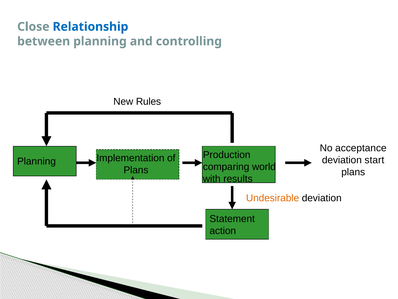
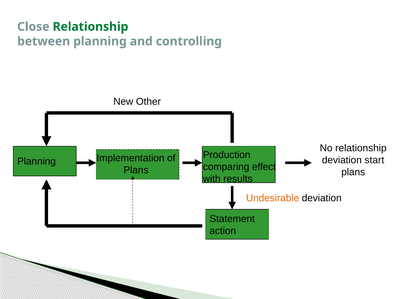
Relationship at (90, 27) colour: blue -> green
Rules: Rules -> Other
No acceptance: acceptance -> relationship
world: world -> effect
